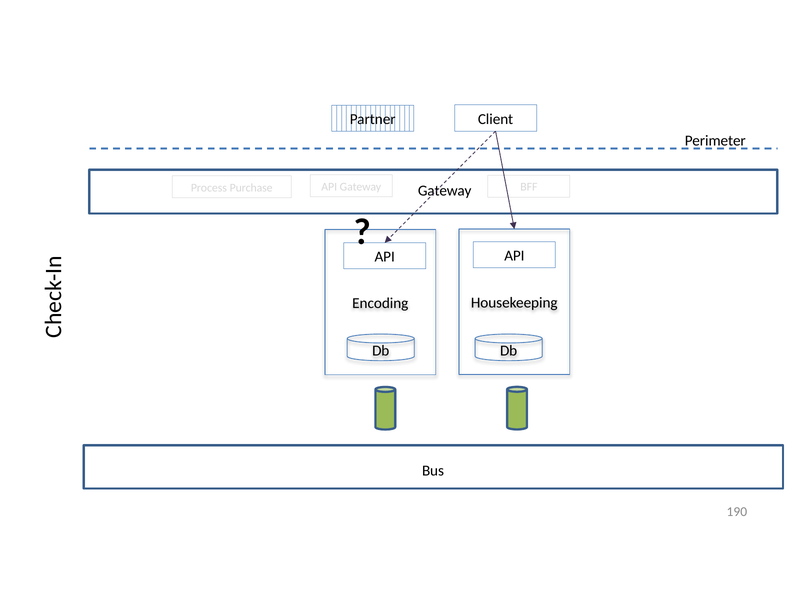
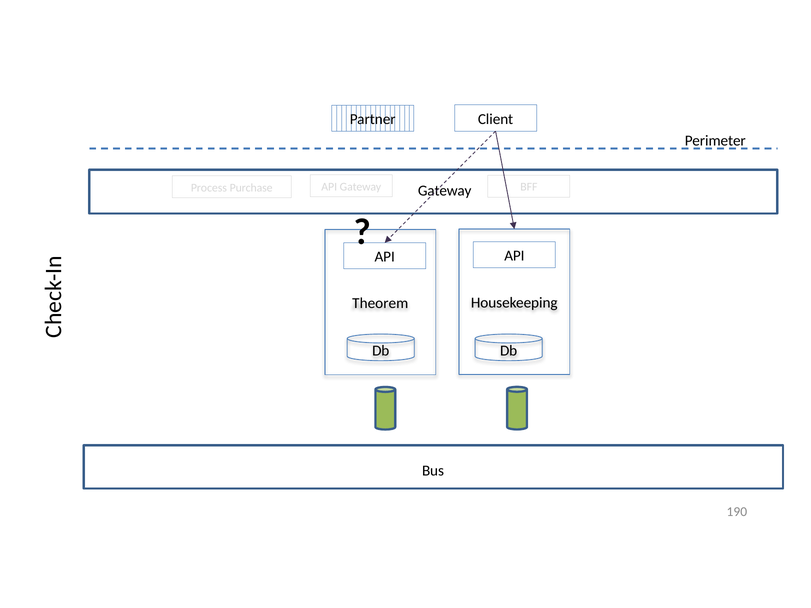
Encoding: Encoding -> Theorem
